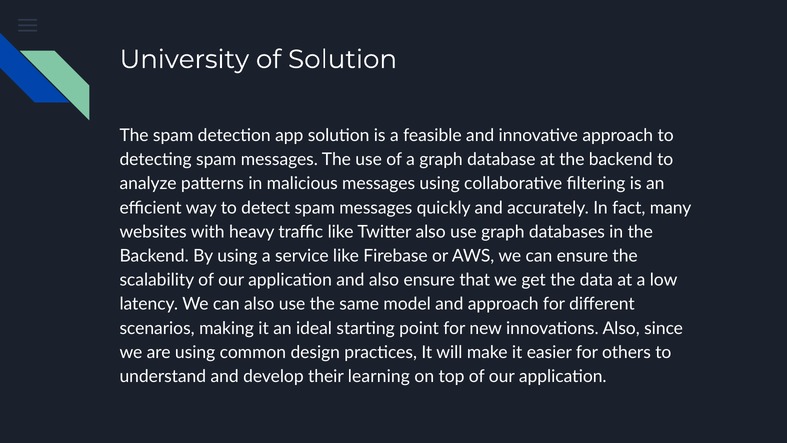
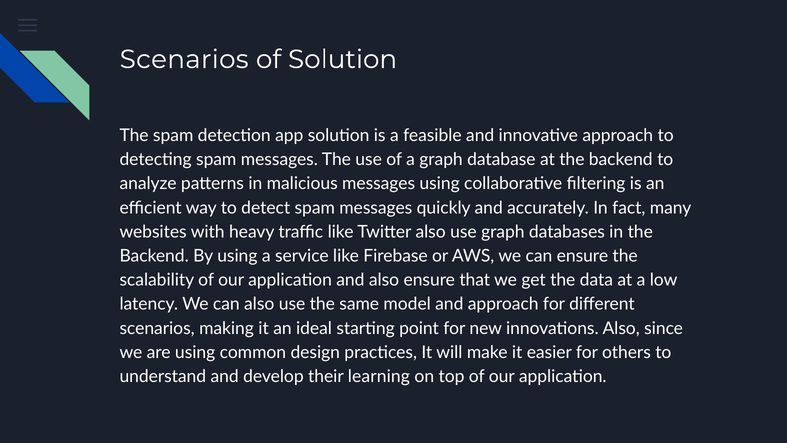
University at (184, 59): University -> Scenarios
